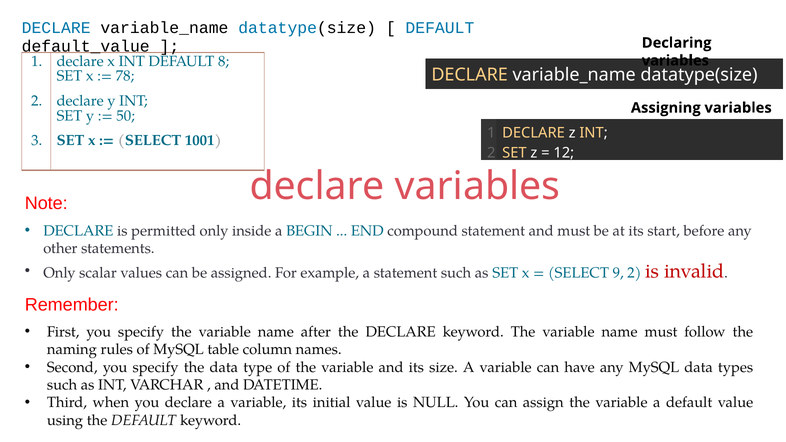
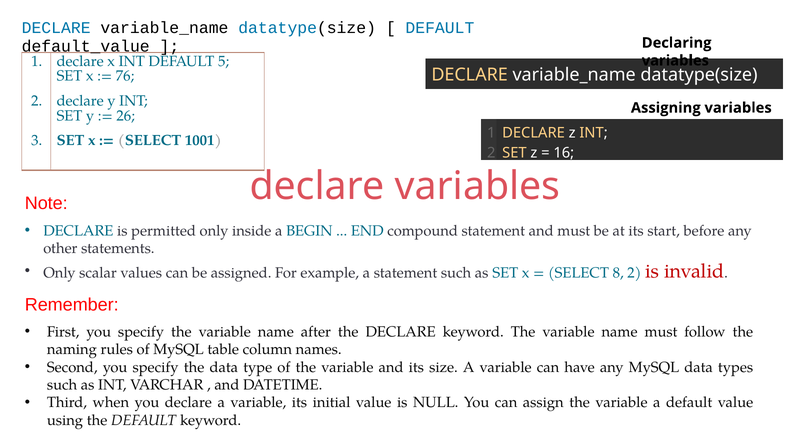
8: 8 -> 5
78: 78 -> 76
50: 50 -> 26
12: 12 -> 16
9: 9 -> 8
